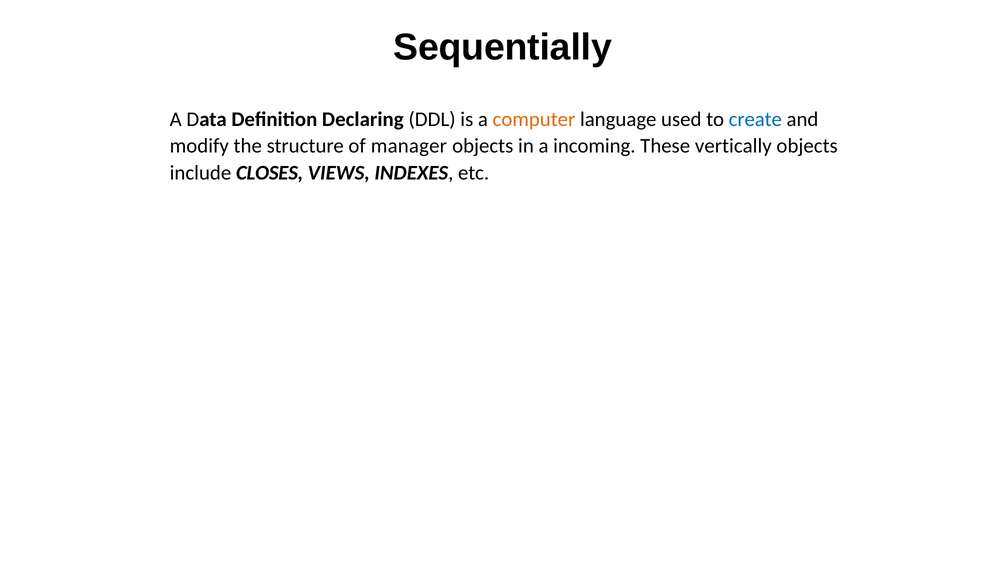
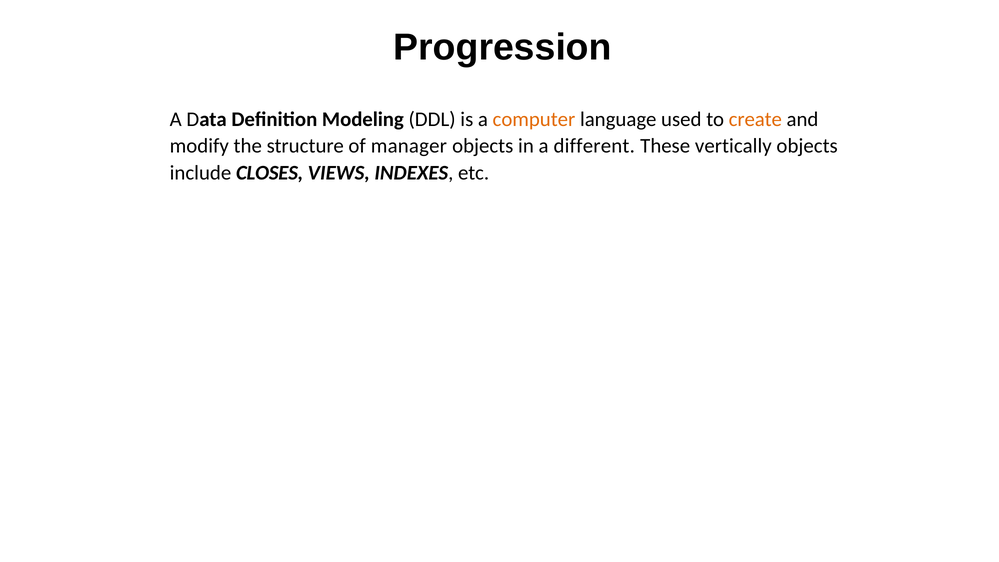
Sequentially: Sequentially -> Progression
Declaring: Declaring -> Modeling
create colour: blue -> orange
incoming: incoming -> different
